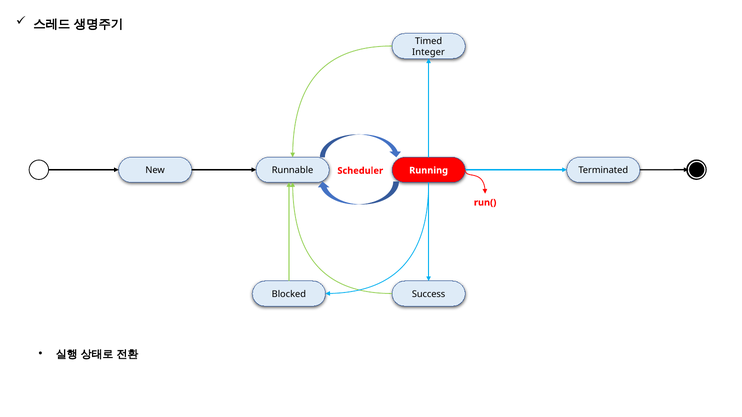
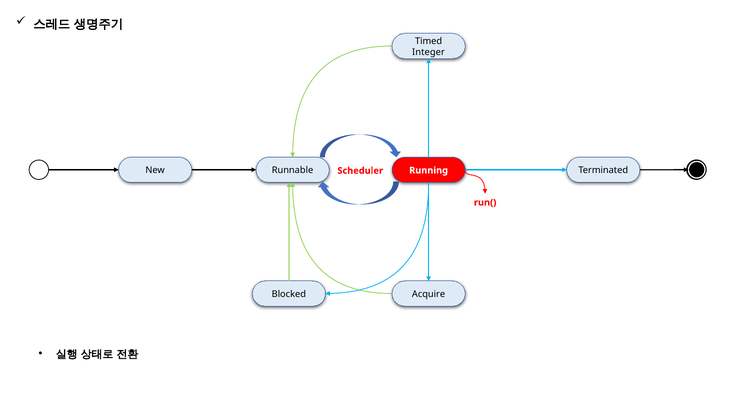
Success: Success -> Acquire
